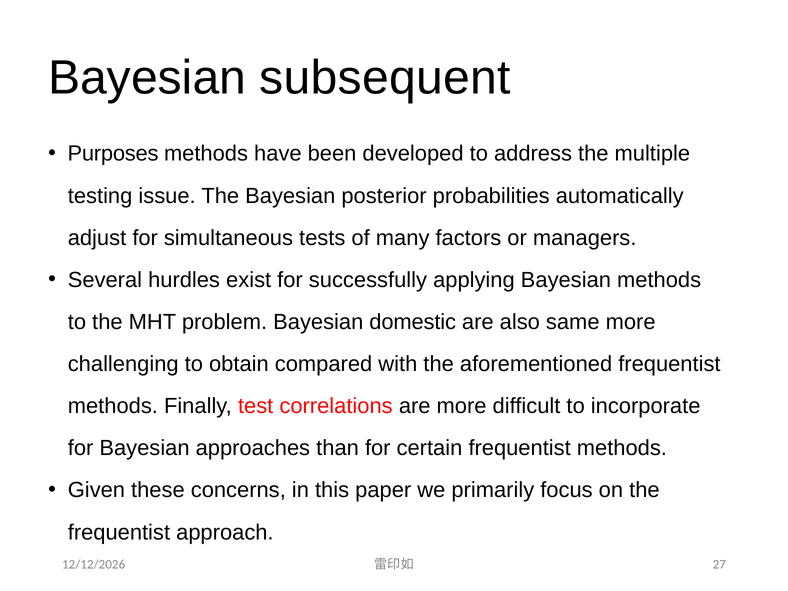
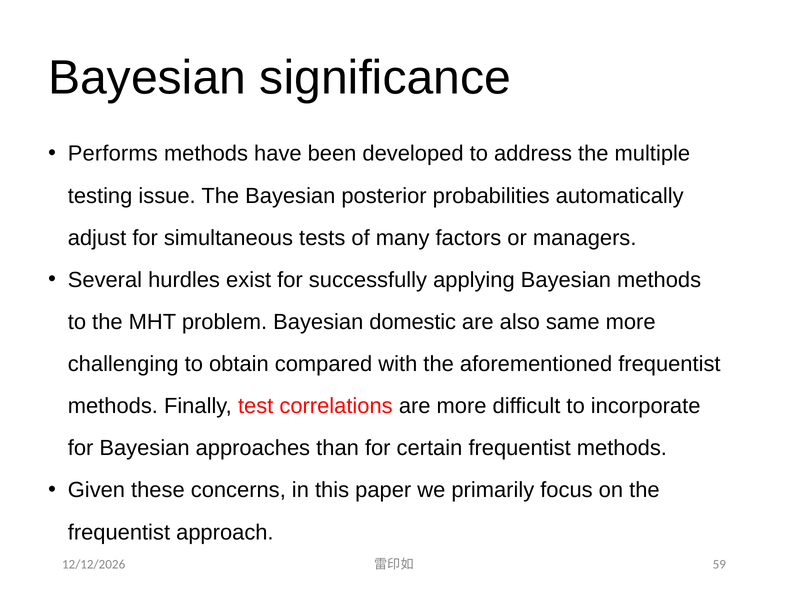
subsequent: subsequent -> significance
Purposes: Purposes -> Performs
27: 27 -> 59
